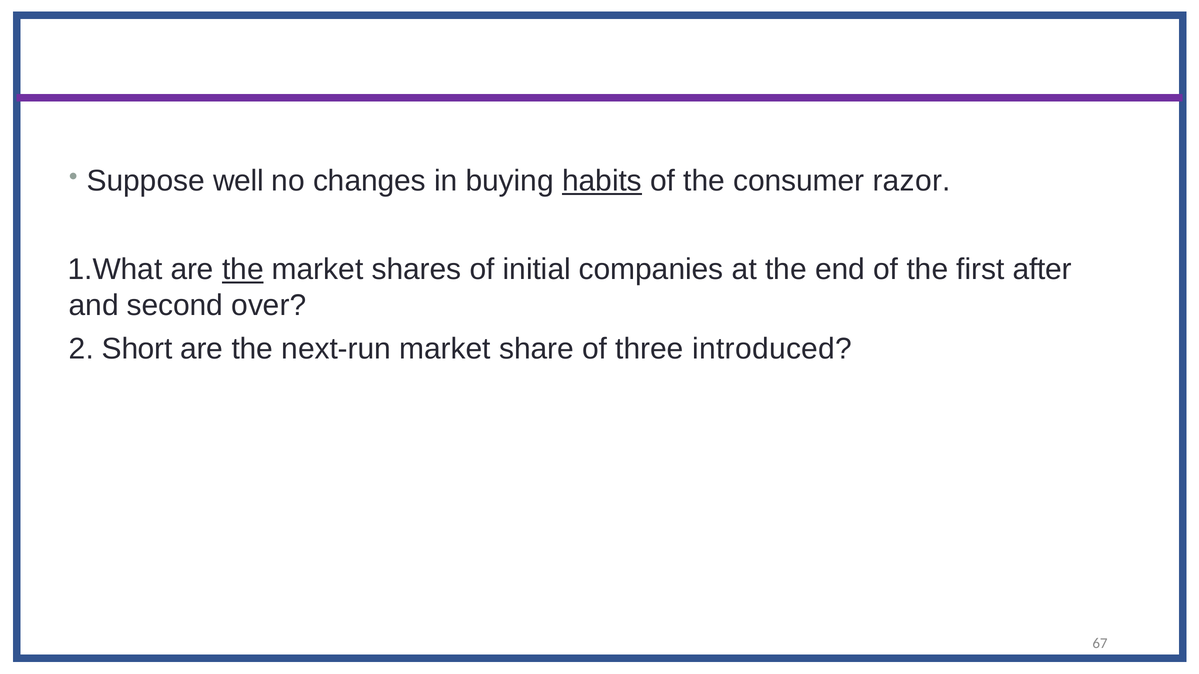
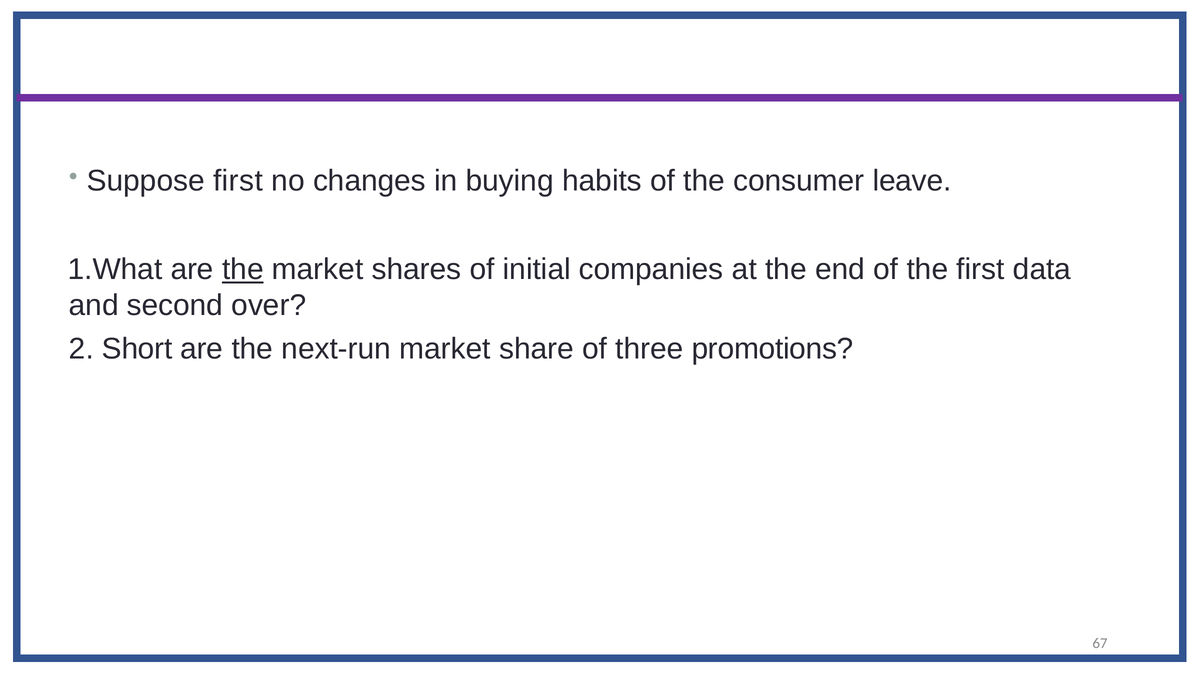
Suppose well: well -> first
habits underline: present -> none
razor: razor -> leave
after: after -> data
introduced: introduced -> promotions
